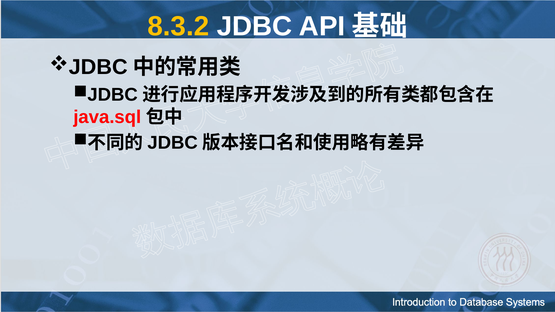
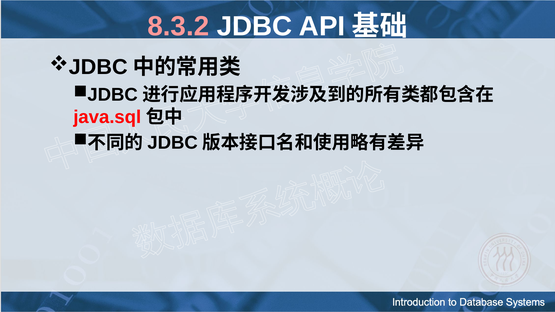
8.3.2 colour: yellow -> pink
